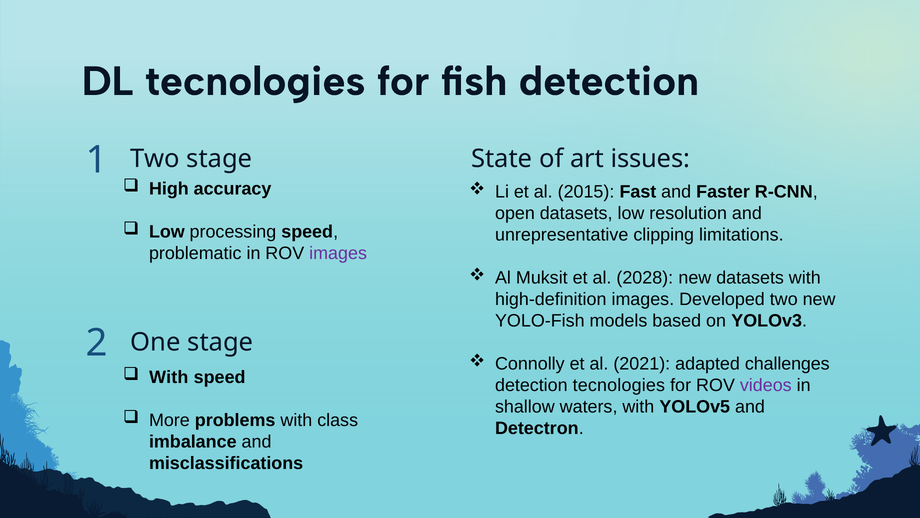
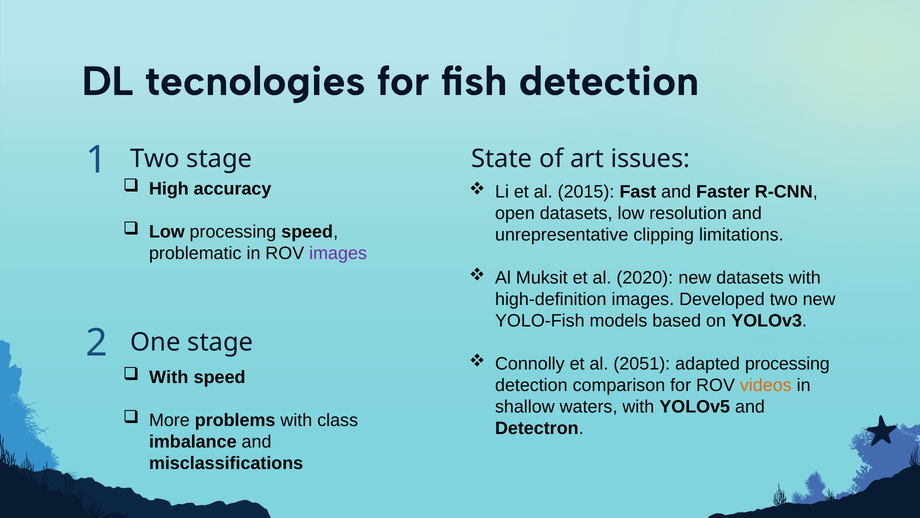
2028: 2028 -> 2020
2021: 2021 -> 2051
adapted challenges: challenges -> processing
detection tecnologies: tecnologies -> comparison
videos colour: purple -> orange
